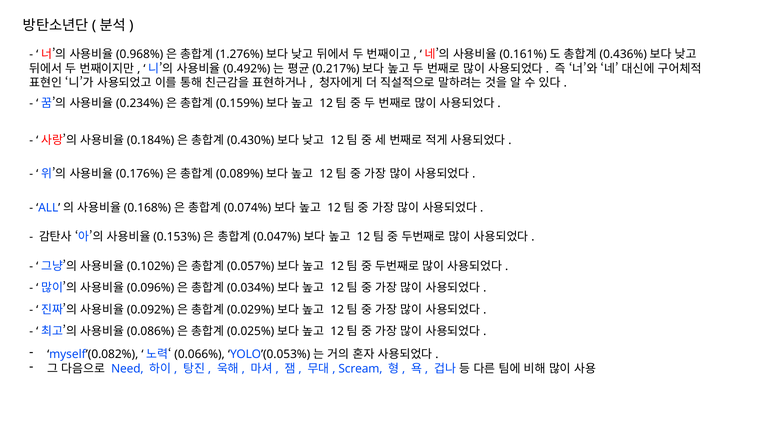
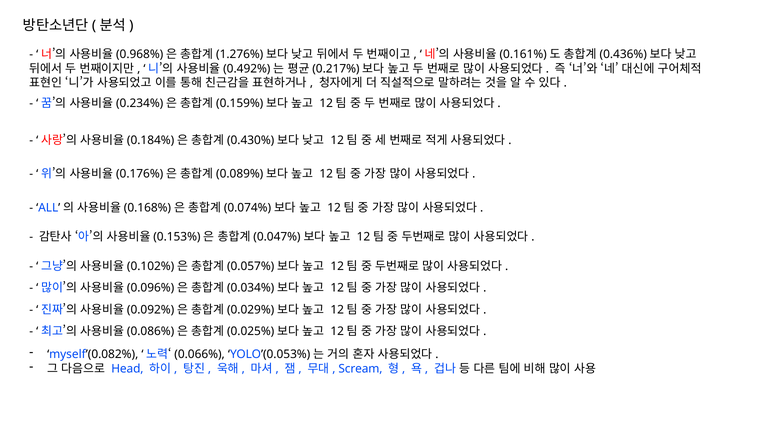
Need: Need -> Head
